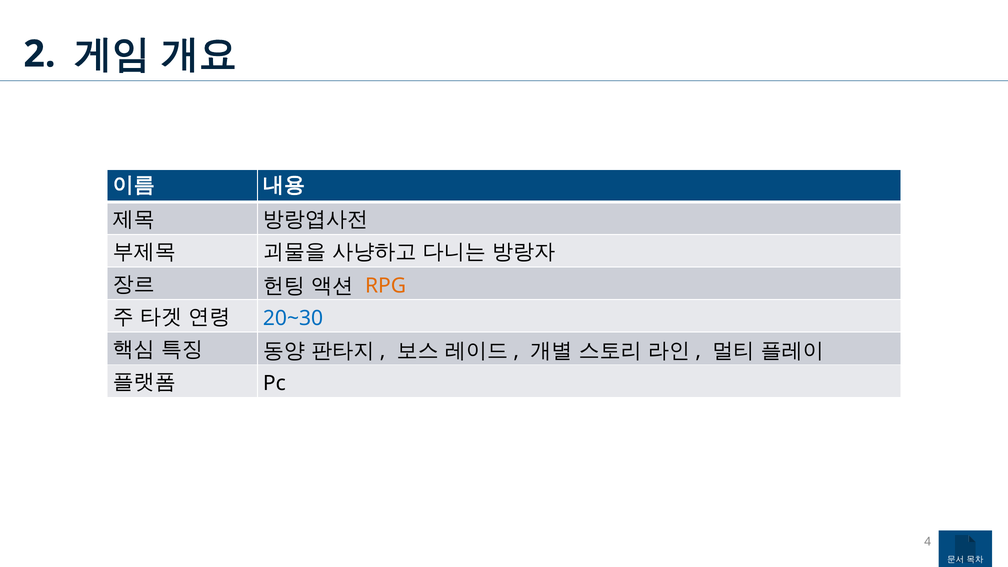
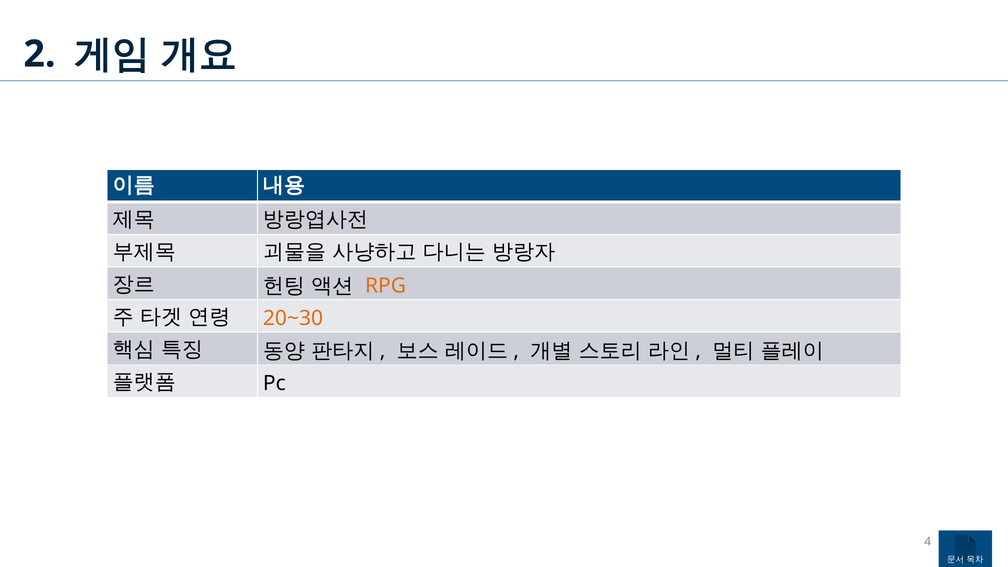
20~30 colour: blue -> orange
